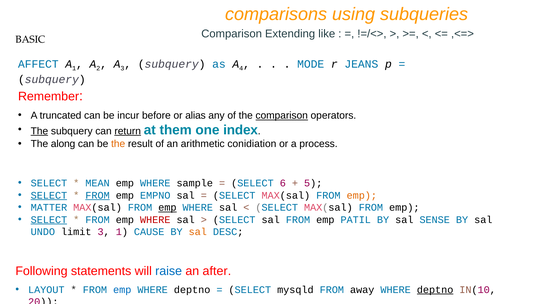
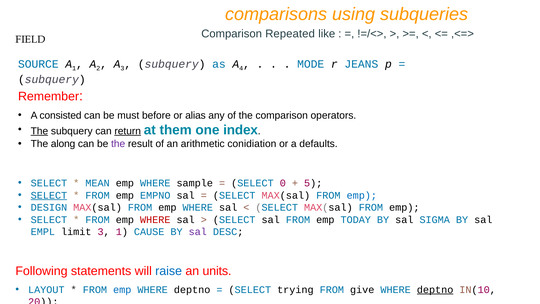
Extending: Extending -> Repeated
BASIC: BASIC -> FIELD
AFFECT: AFFECT -> SOURCE
truncated: truncated -> consisted
incur: incur -> must
comparison at (282, 115) underline: present -> none
the at (118, 144) colour: orange -> purple
process: process -> defaults
6: 6 -> 0
FROM at (98, 195) underline: present -> none
emp at (362, 195) colour: orange -> blue
MATTER: MATTER -> DESIGN
emp at (167, 207) underline: present -> none
SELECT at (49, 219) underline: present -> none
PATIL: PATIL -> TODAY
SENSE: SENSE -> SIGMA
UNDO: UNDO -> EMPL
sal at (198, 232) colour: orange -> purple
after: after -> units
mysqld: mysqld -> trying
away: away -> give
